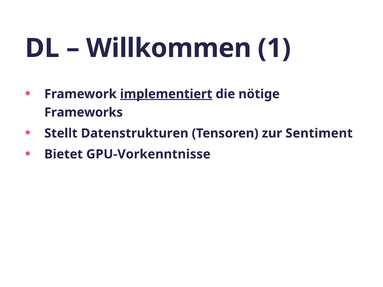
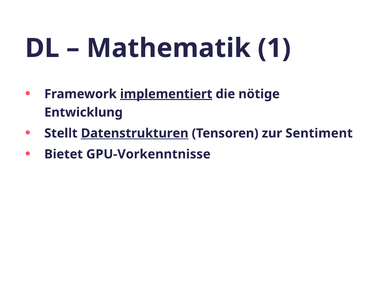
Willkommen: Willkommen -> Mathematik
Frameworks: Frameworks -> Entwicklung
Datenstrukturen underline: none -> present
